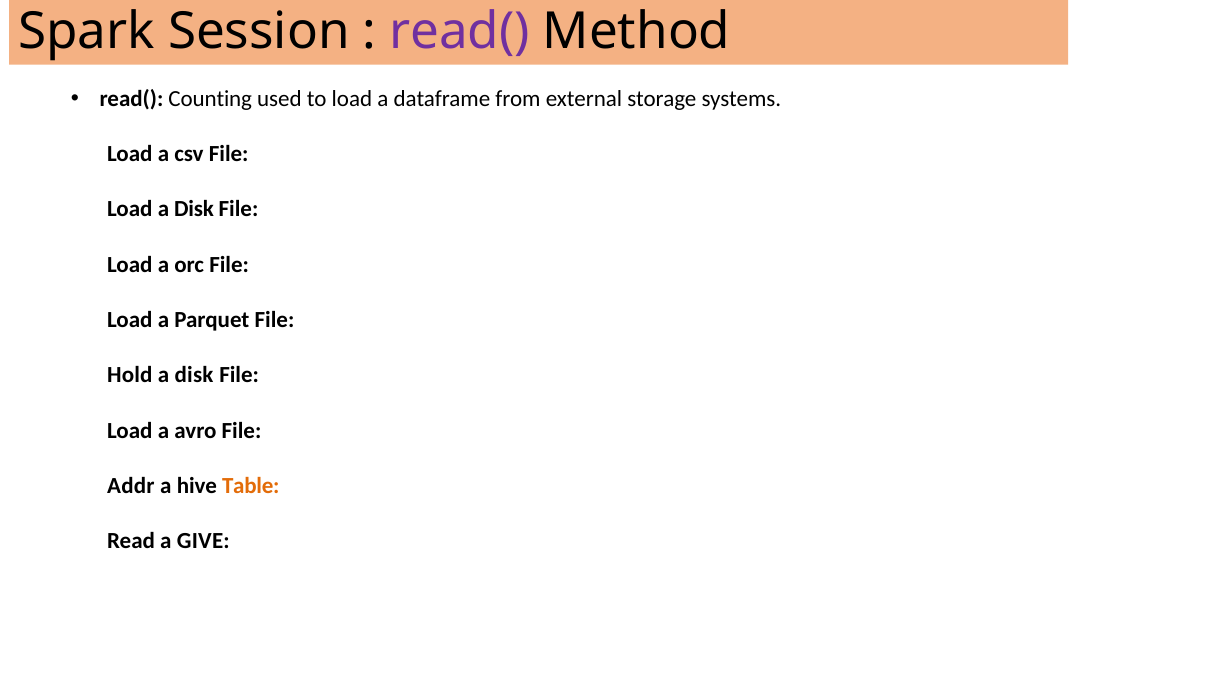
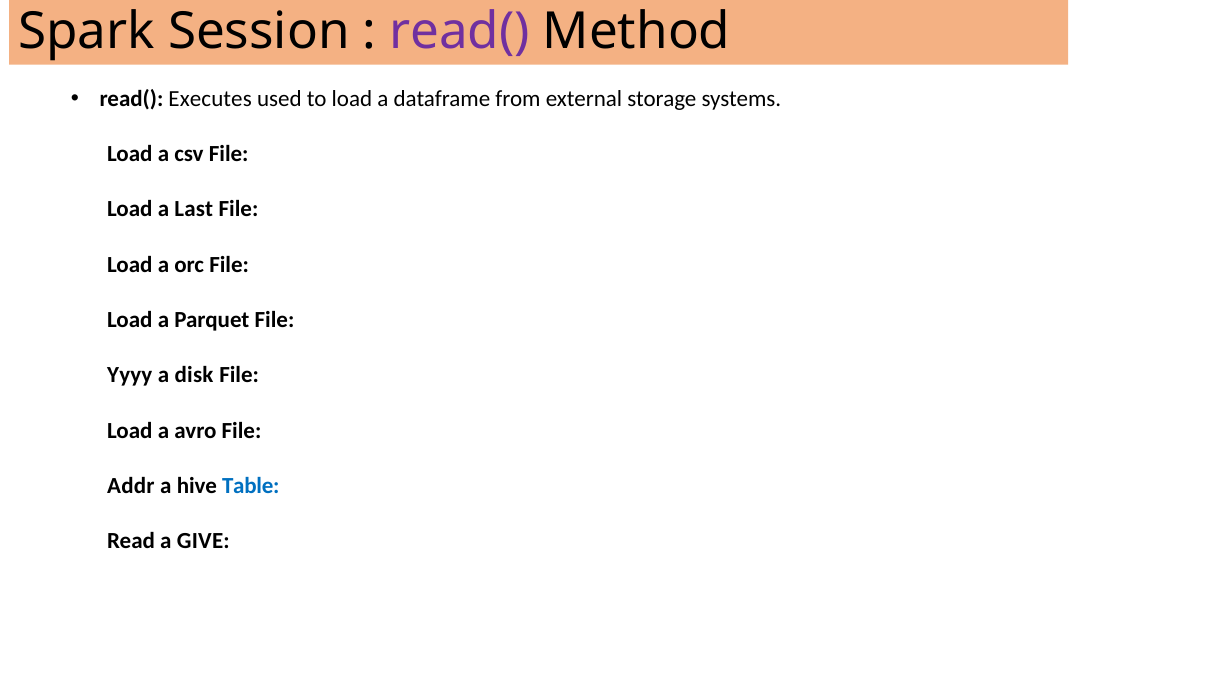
Counting: Counting -> Executes
Load a Disk: Disk -> Last
Hold: Hold -> Yyyy
Table colour: orange -> blue
